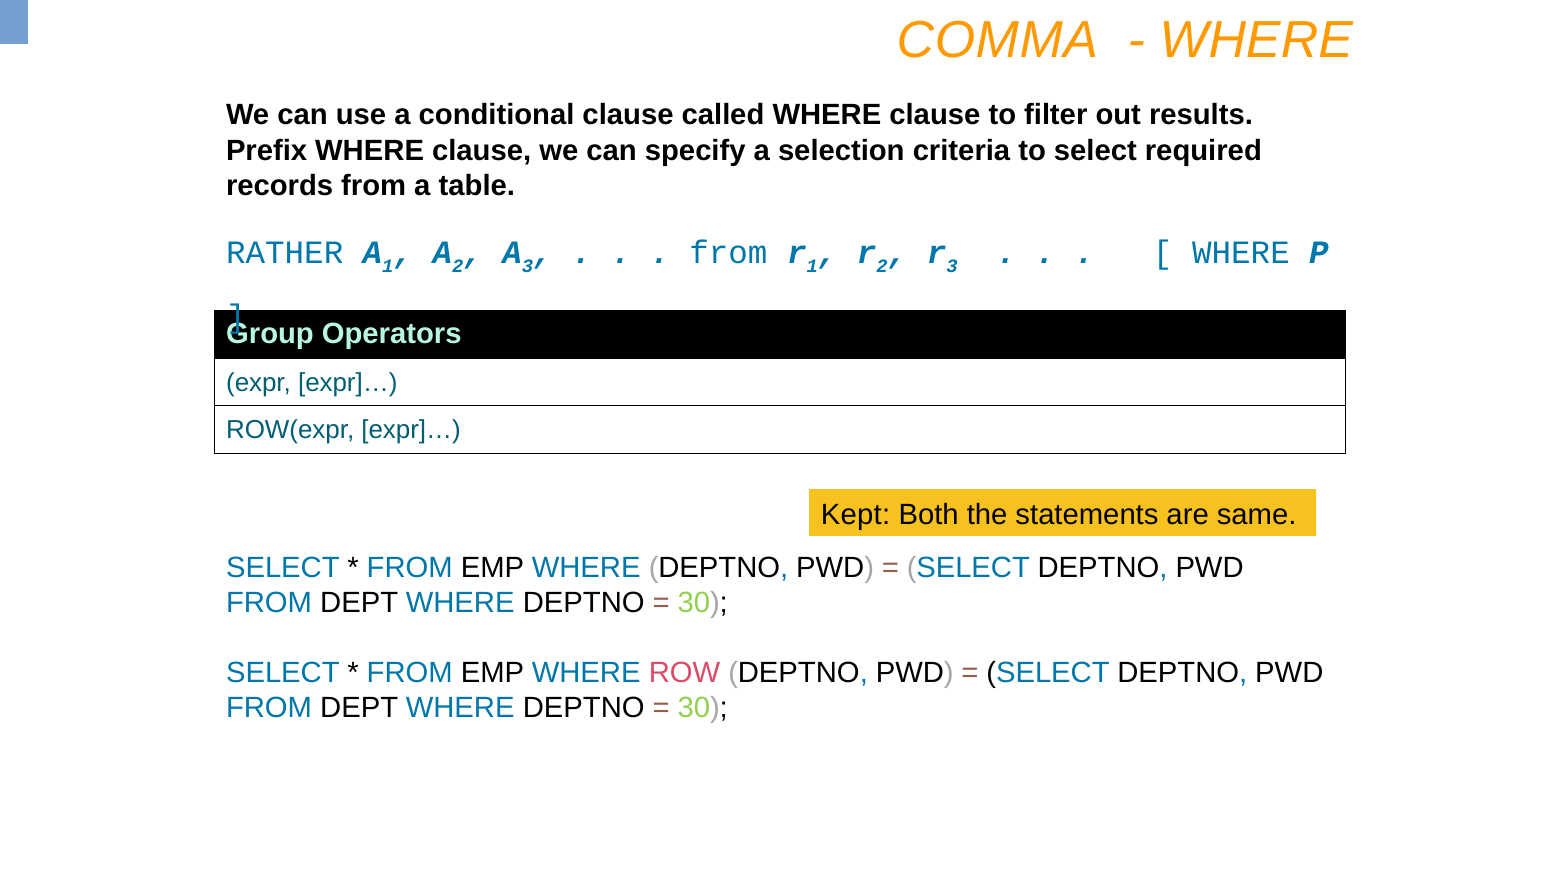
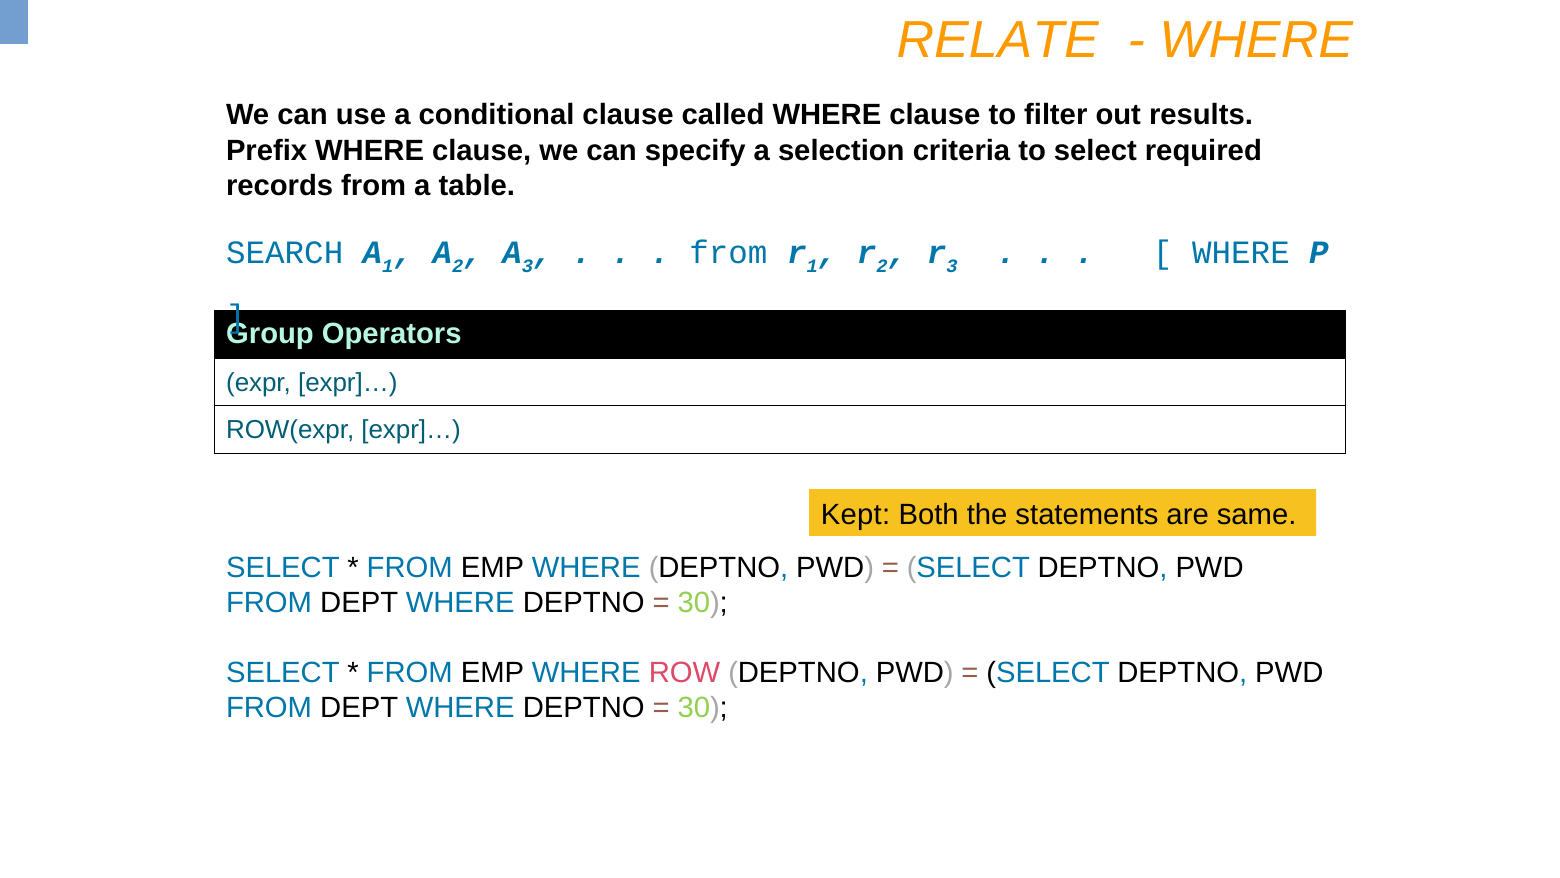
COMMA: COMMA -> RELATE
RATHER: RATHER -> SEARCH
